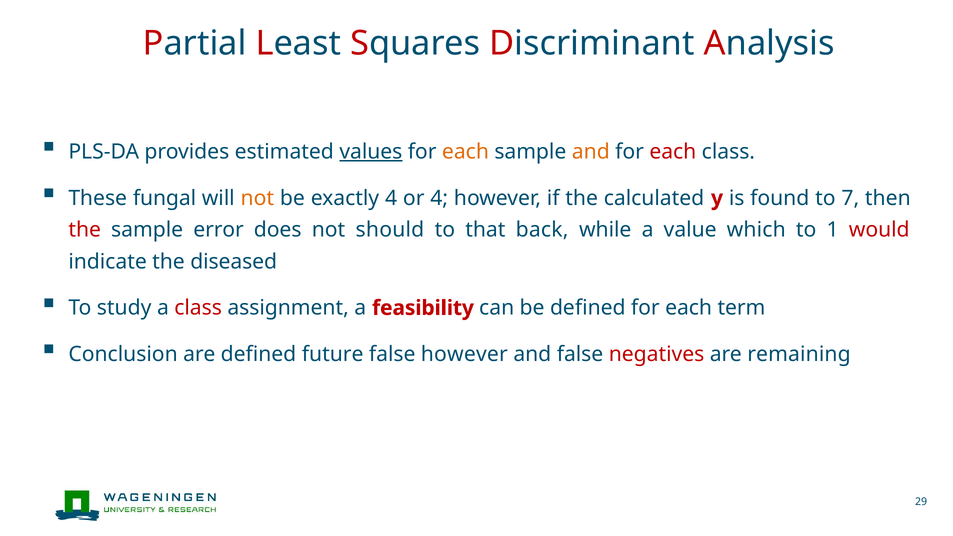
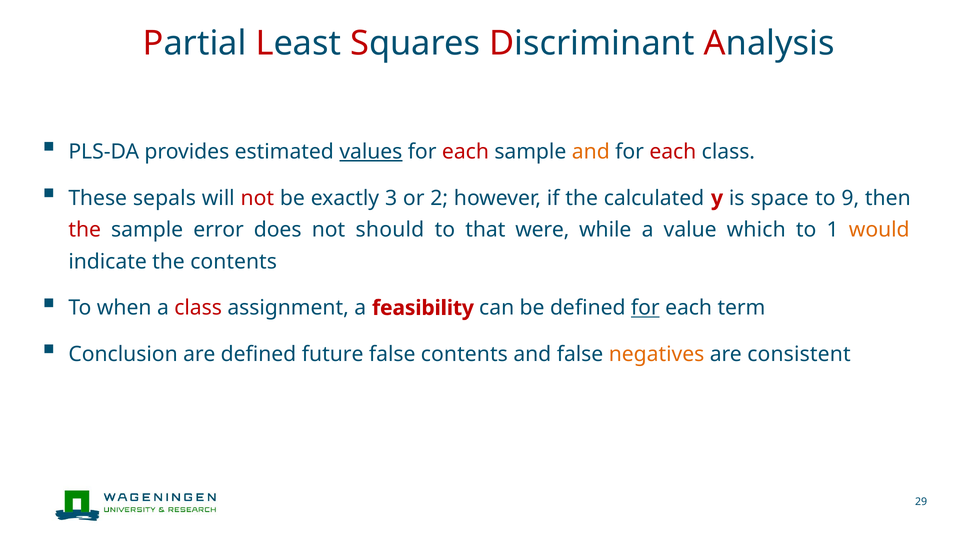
each at (465, 152) colour: orange -> red
fungal: fungal -> sepals
not at (257, 198) colour: orange -> red
exactly 4: 4 -> 3
or 4: 4 -> 2
found: found -> space
7: 7 -> 9
back: back -> were
would colour: red -> orange
the diseased: diseased -> contents
study: study -> when
for at (645, 308) underline: none -> present
false however: however -> contents
negatives colour: red -> orange
remaining: remaining -> consistent
